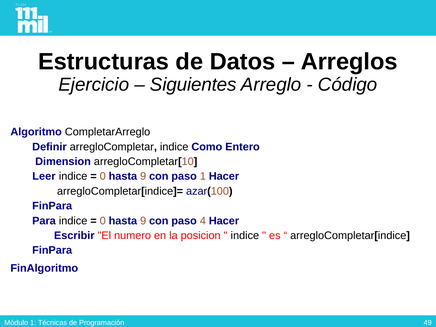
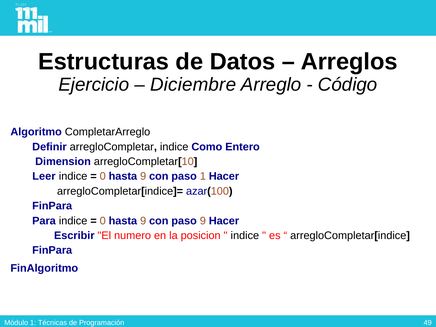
Siguientes: Siguientes -> Diciembre
paso 4: 4 -> 9
